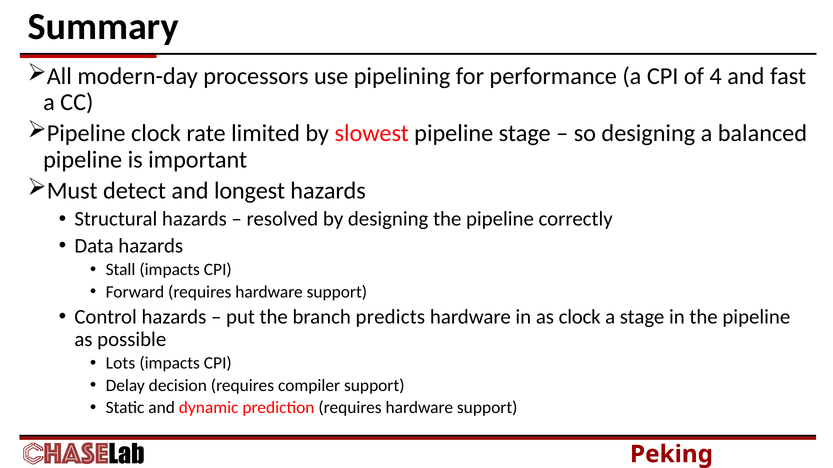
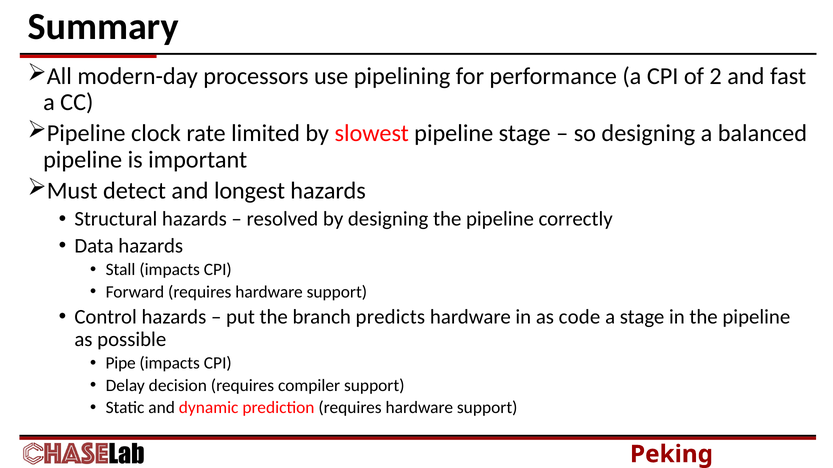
4: 4 -> 2
as clock: clock -> code
Lots: Lots -> Pipe
